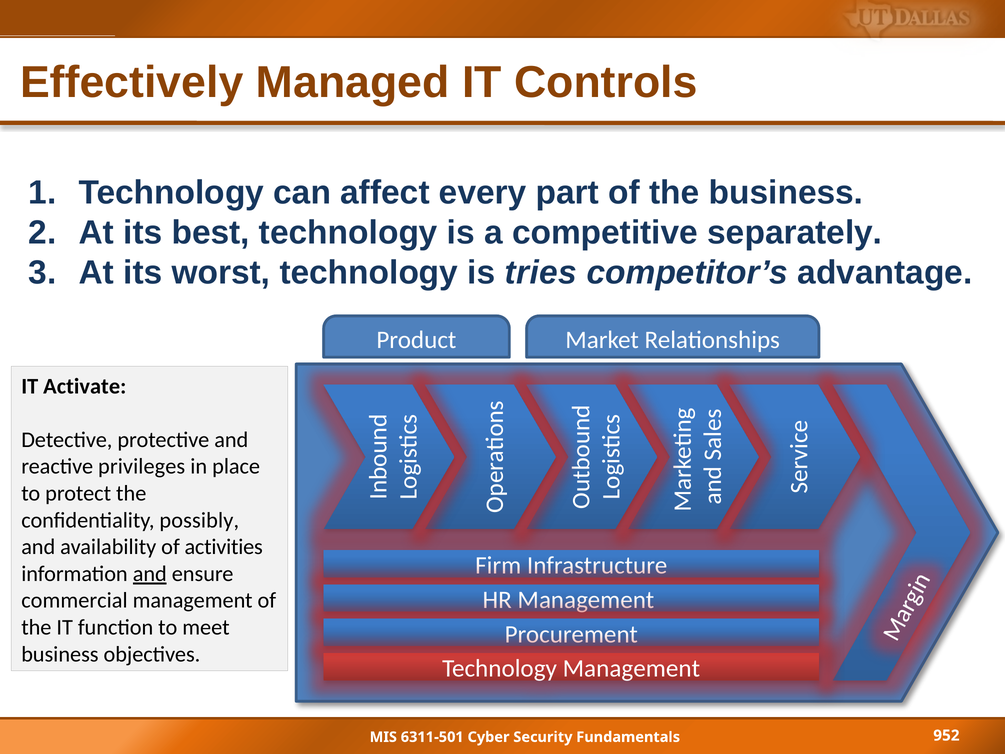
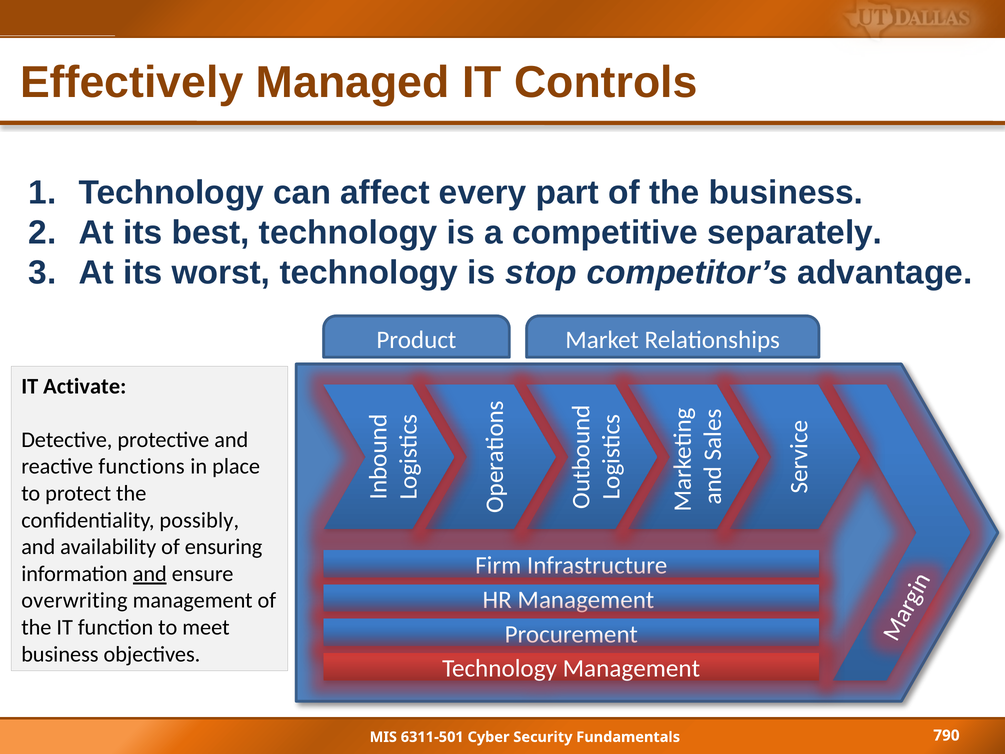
tries: tries -> stop
privileges: privileges -> functions
activities: activities -> ensuring
commercial: commercial -> overwriting
952: 952 -> 790
